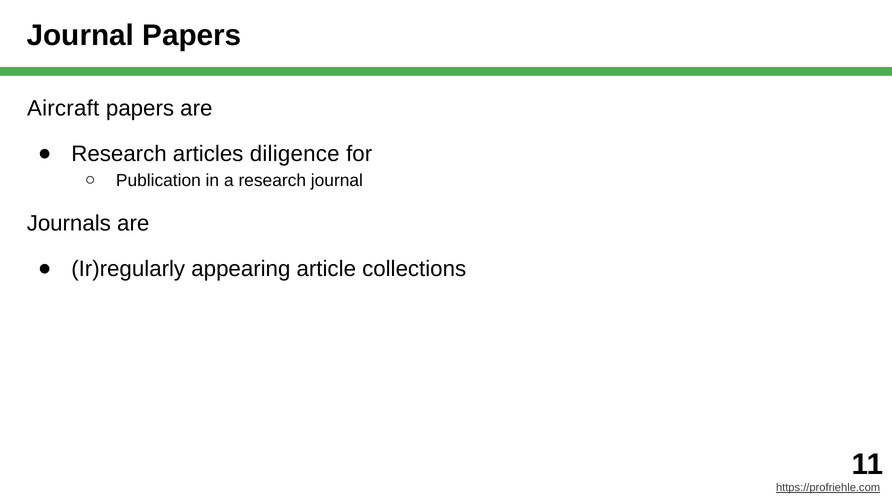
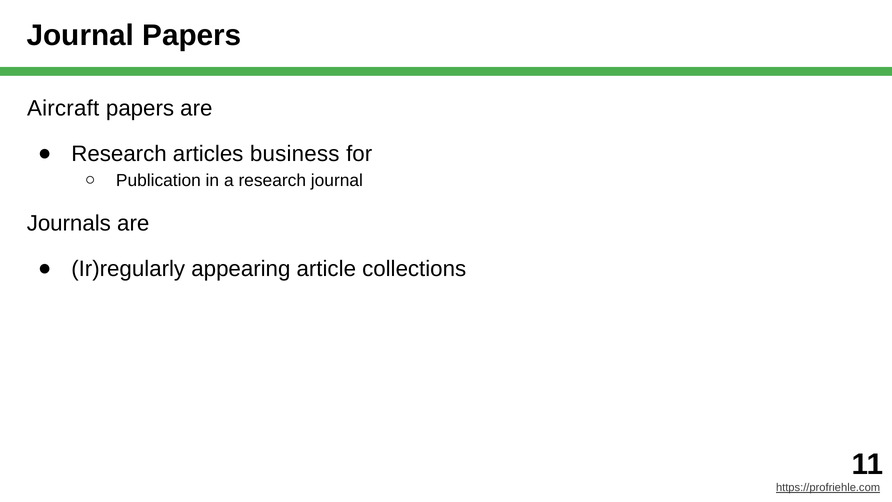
diligence: diligence -> business
